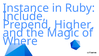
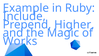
Instance: Instance -> Example
Where: Where -> Works
